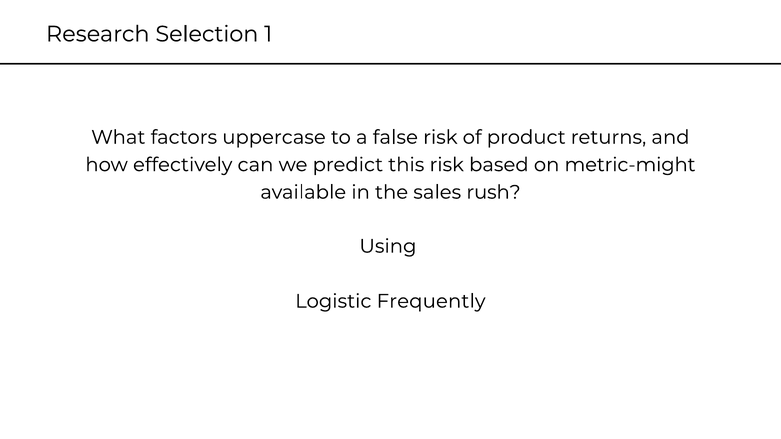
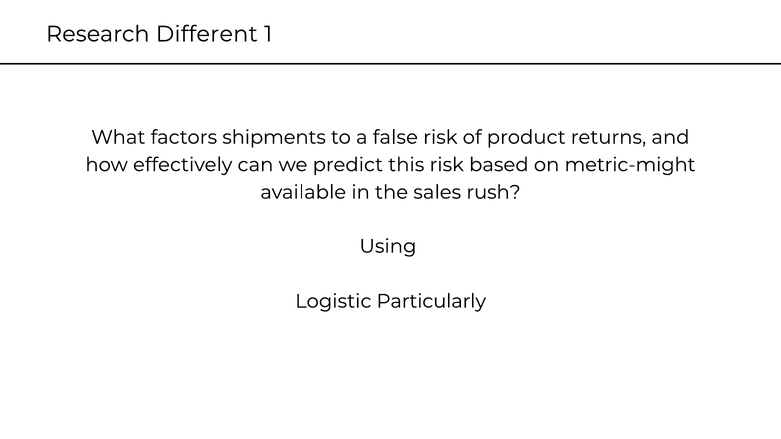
Selection: Selection -> Different
uppercase: uppercase -> shipments
Frequently: Frequently -> Particularly
